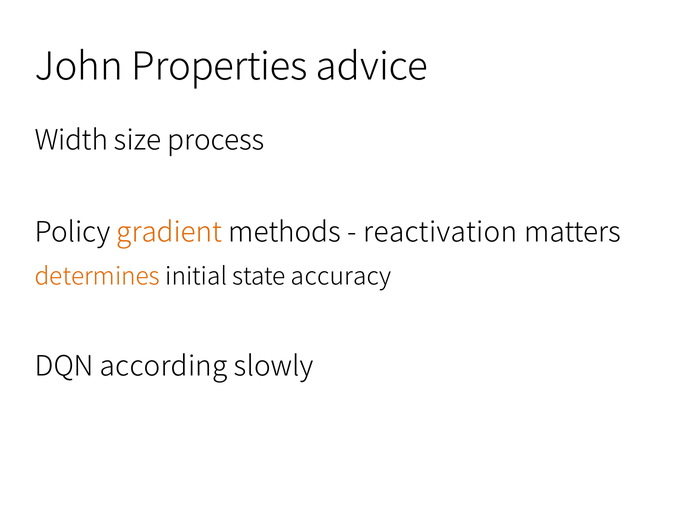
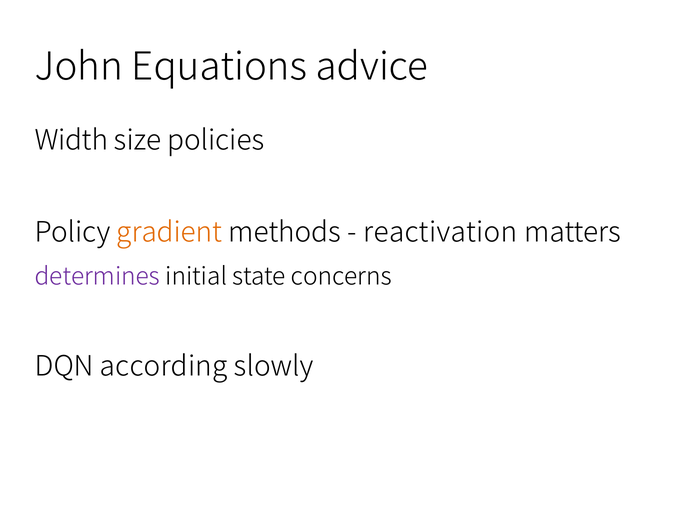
Properties: Properties -> Equations
process: process -> policies
determines colour: orange -> purple
accuracy: accuracy -> concerns
